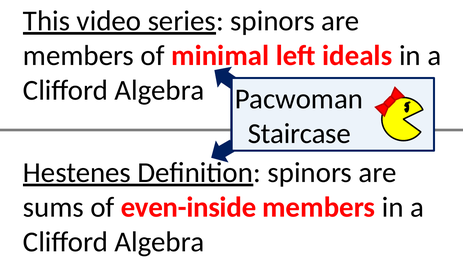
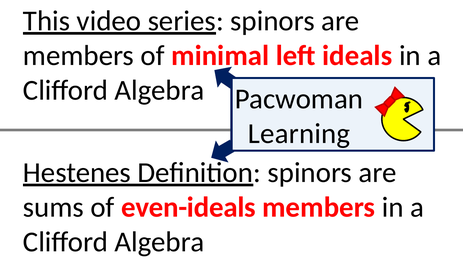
Staircase: Staircase -> Learning
even-inside: even-inside -> even-ideals
